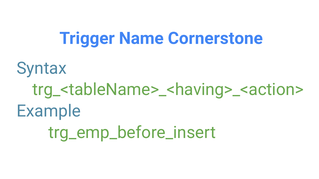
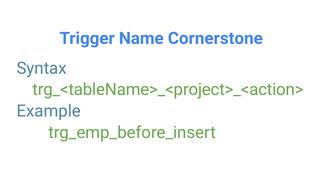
trg_<tableName>_<having>_<action>: trg_<tableName>_<having>_<action> -> trg_<tableName>_<project>_<action>
